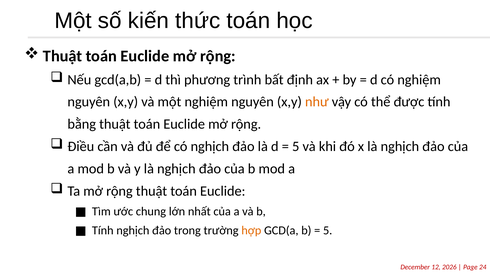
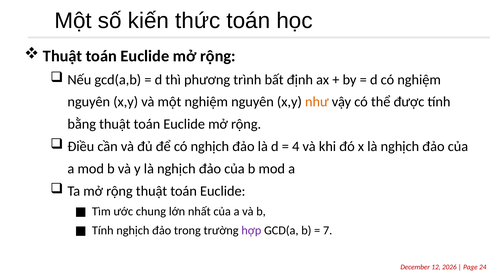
5 at (296, 146): 5 -> 4
hợp colour: orange -> purple
5 at (328, 230): 5 -> 7
